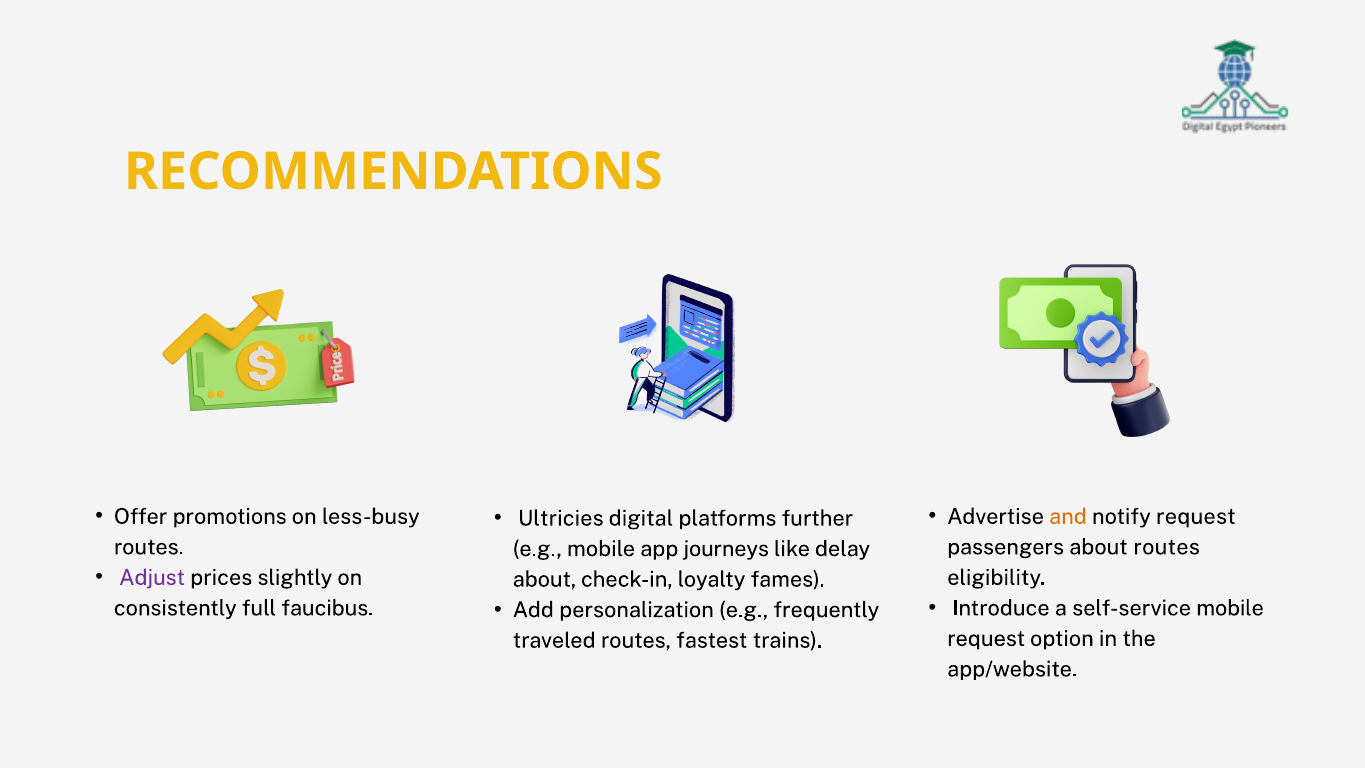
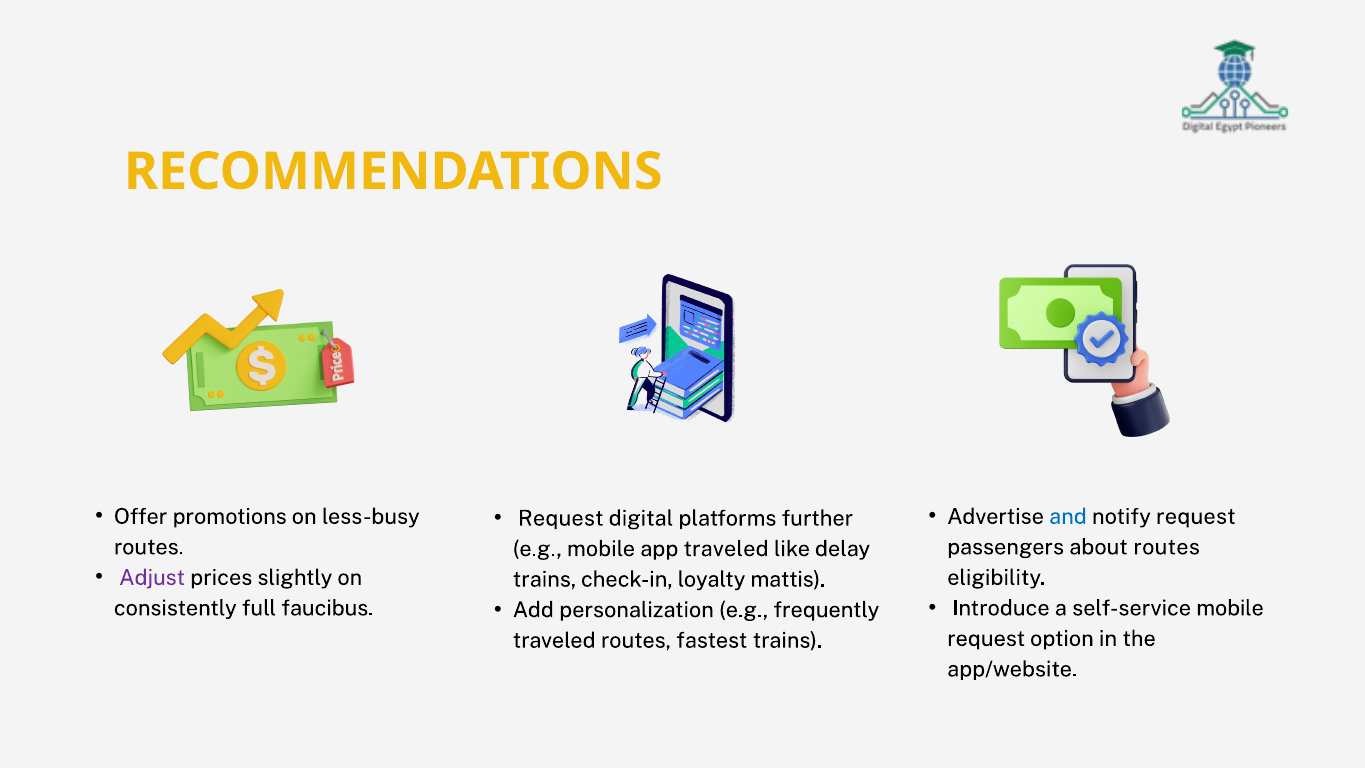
and colour: orange -> blue
Ultricies at (561, 518): Ultricies -> Request
app journeys: journeys -> traveled
about at (544, 579): about -> trains
fames: fames -> mattis
